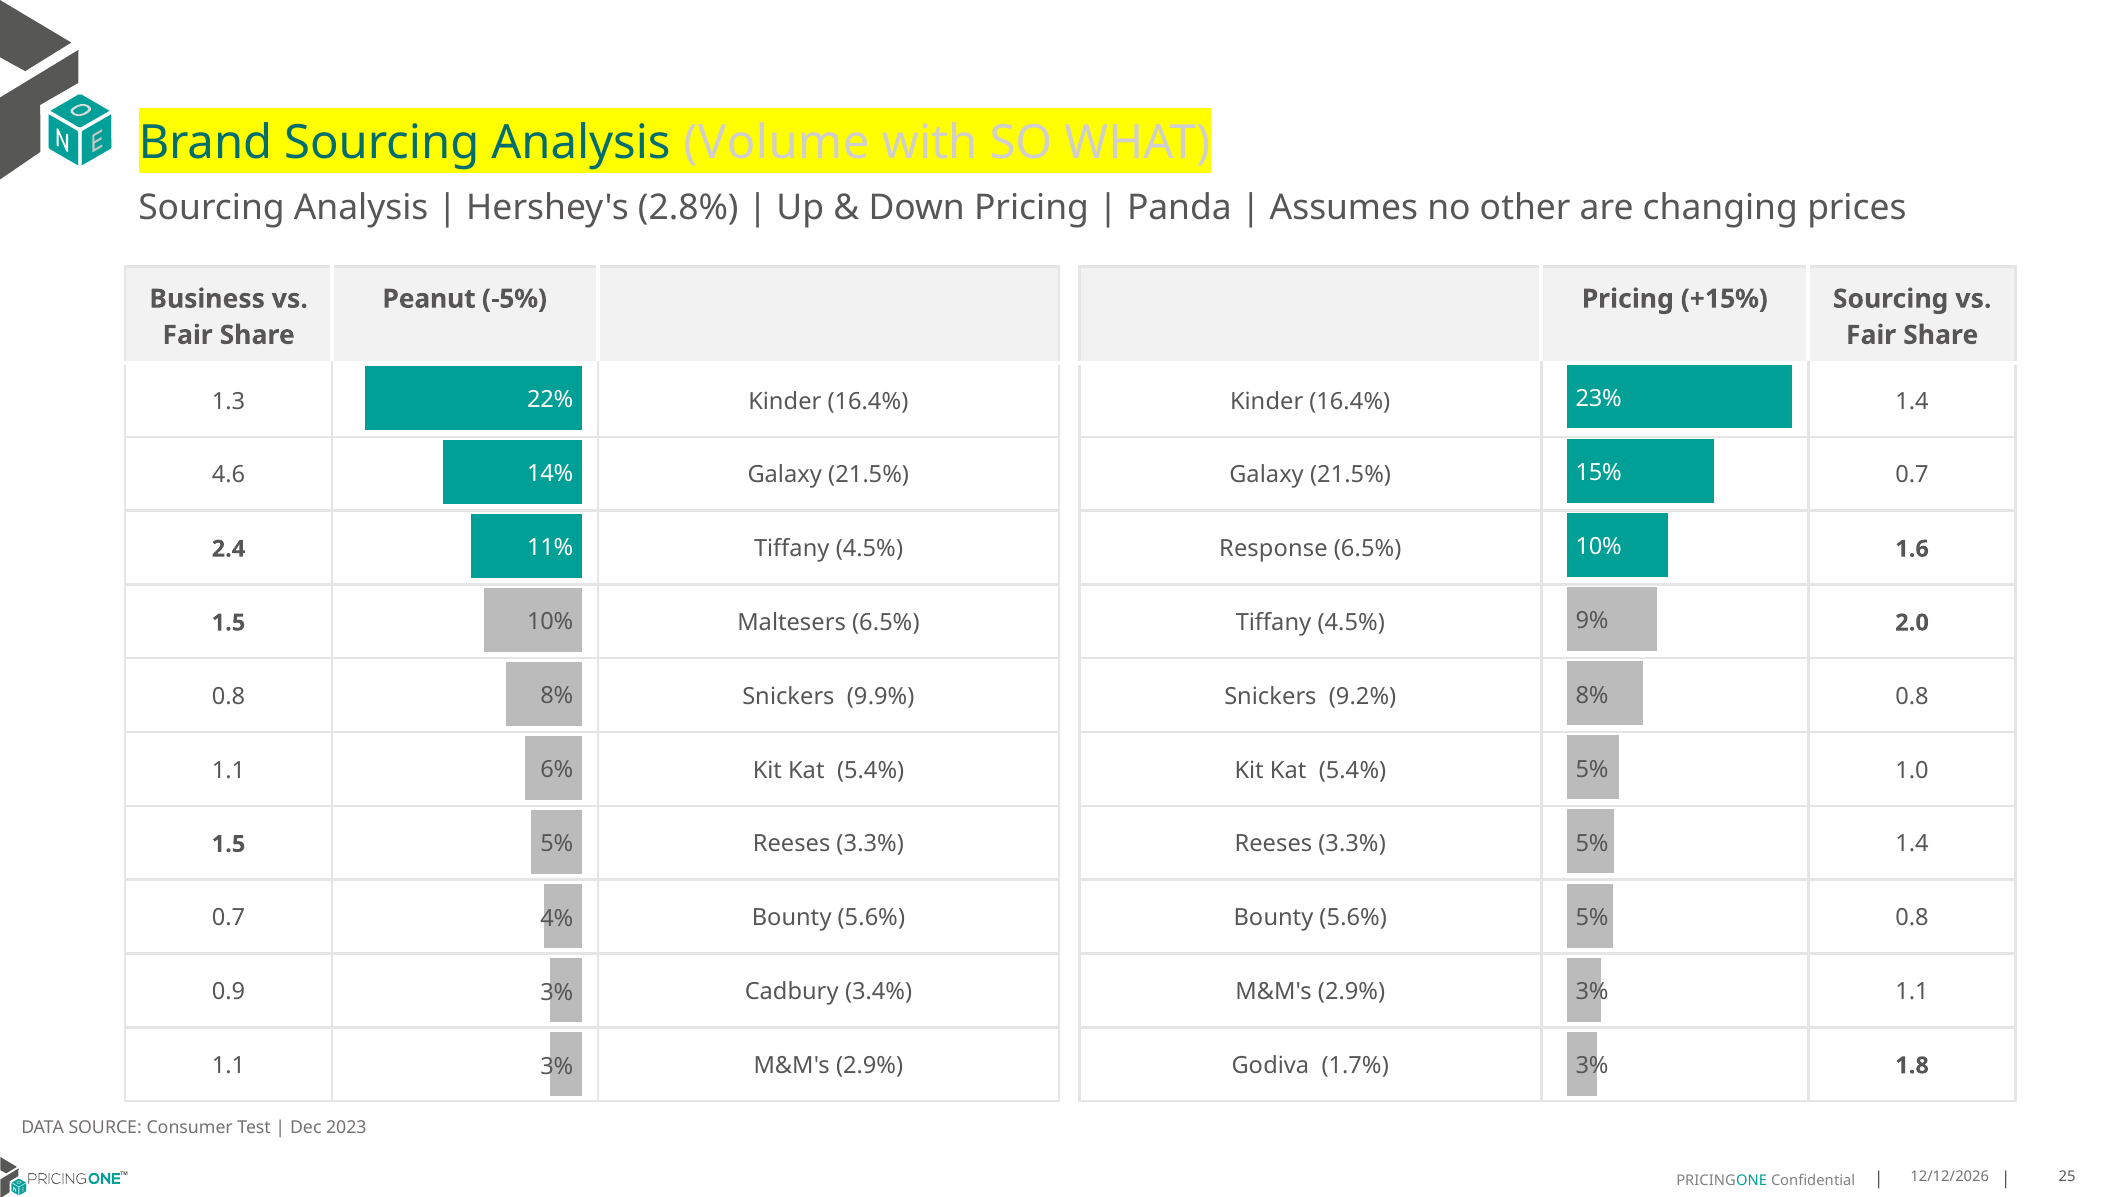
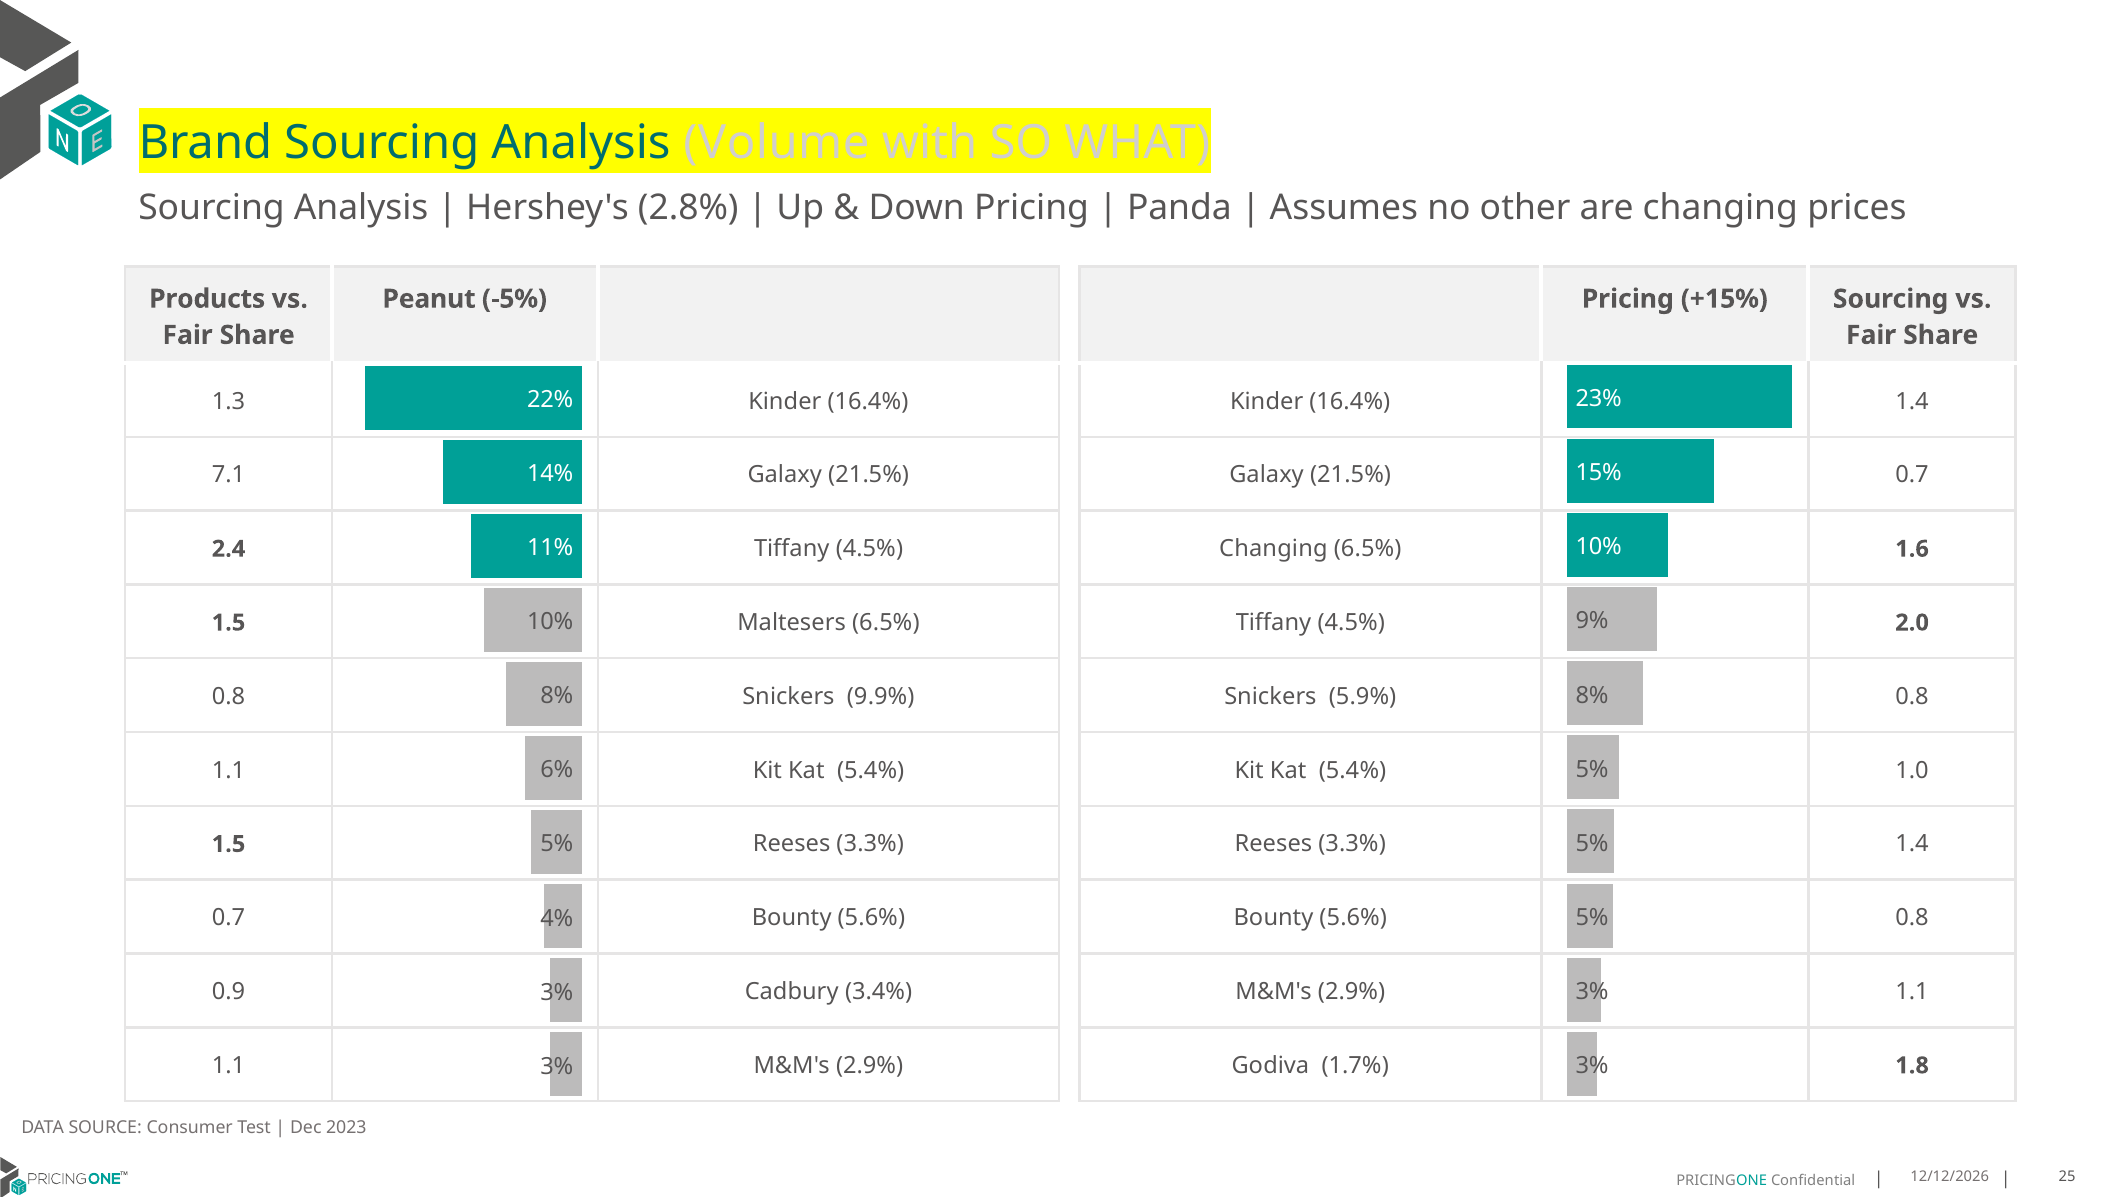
Business: Business -> Products
4.6: 4.6 -> 7.1
Response at (1273, 549): Response -> Changing
9.2%: 9.2% -> 5.9%
